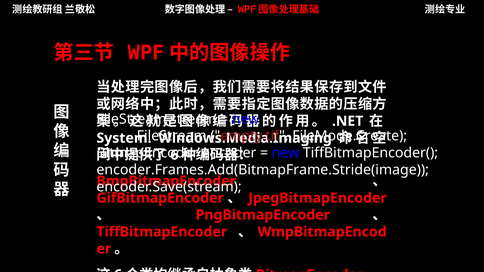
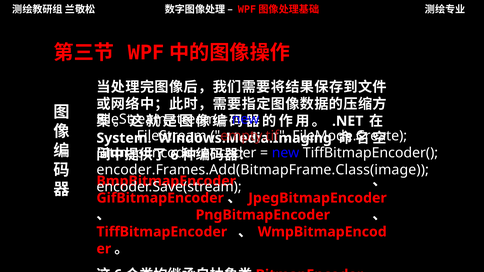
encoder.Frames.Add(BitmapFrame.Stride(image: encoder.Frames.Add(BitmapFrame.Stride(image -> encoder.Frames.Add(BitmapFrame.Class(image
